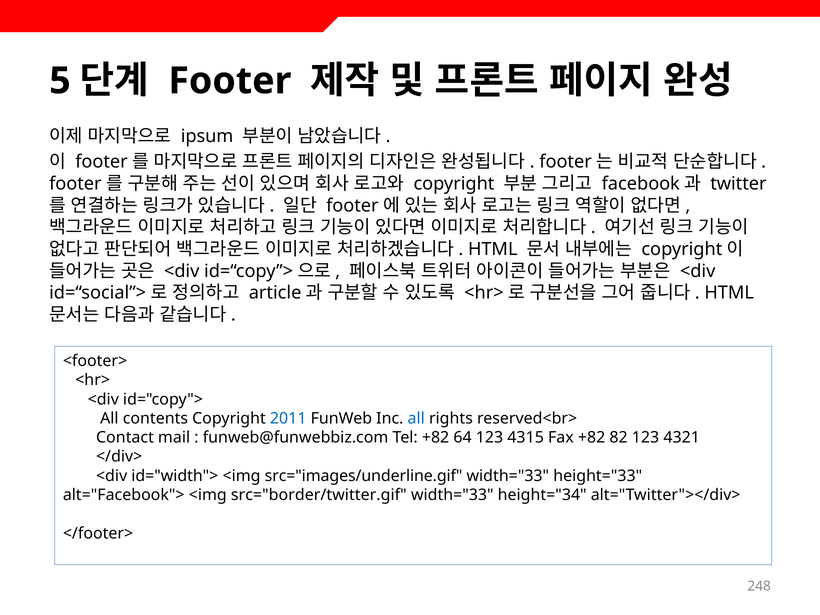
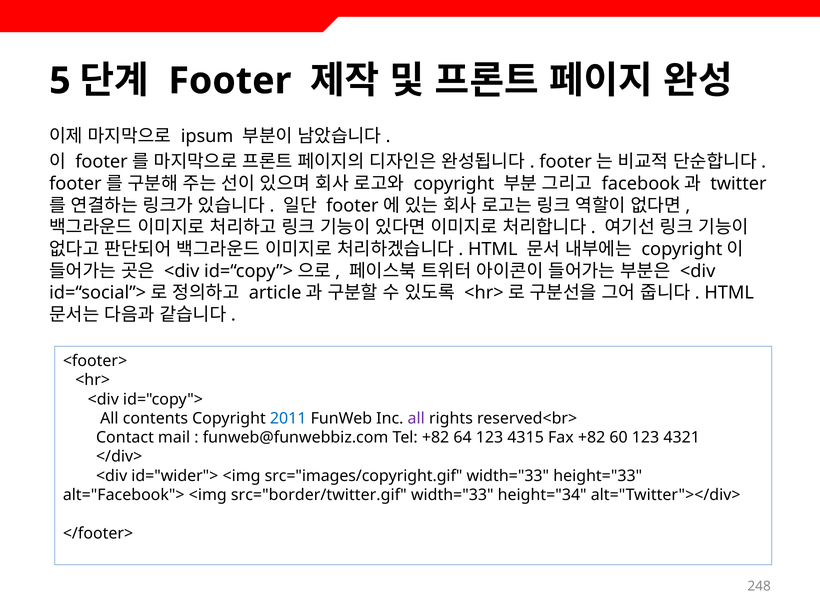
all at (416, 418) colour: blue -> purple
82: 82 -> 60
id="width">: id="width"> -> id="wider">
src="images/underline.gif: src="images/underline.gif -> src="images/copyright.gif
